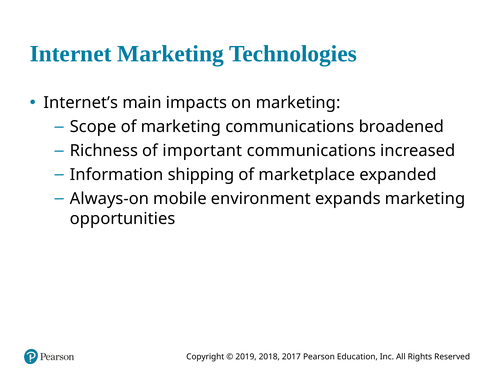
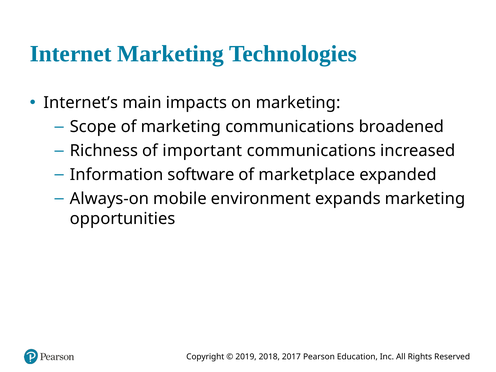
shipping: shipping -> software
